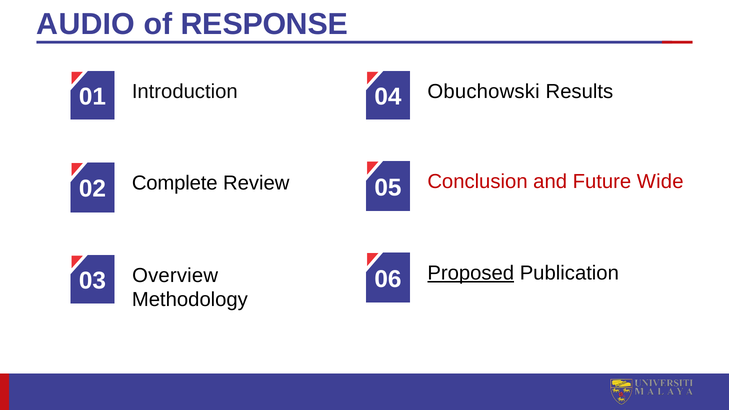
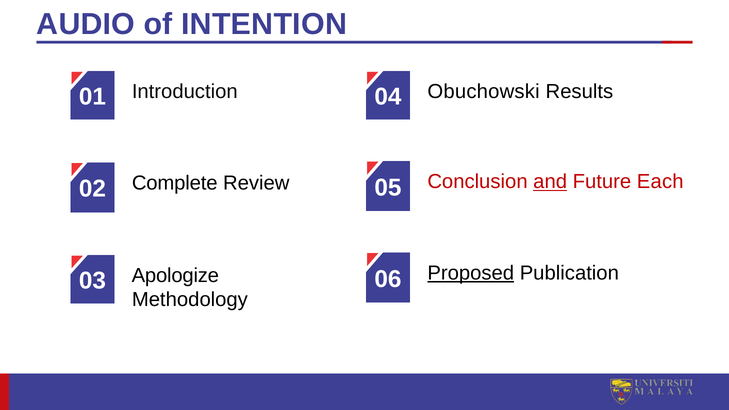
RESPONSE: RESPONSE -> INTENTION
and underline: none -> present
Wide: Wide -> Each
Overview: Overview -> Apologize
